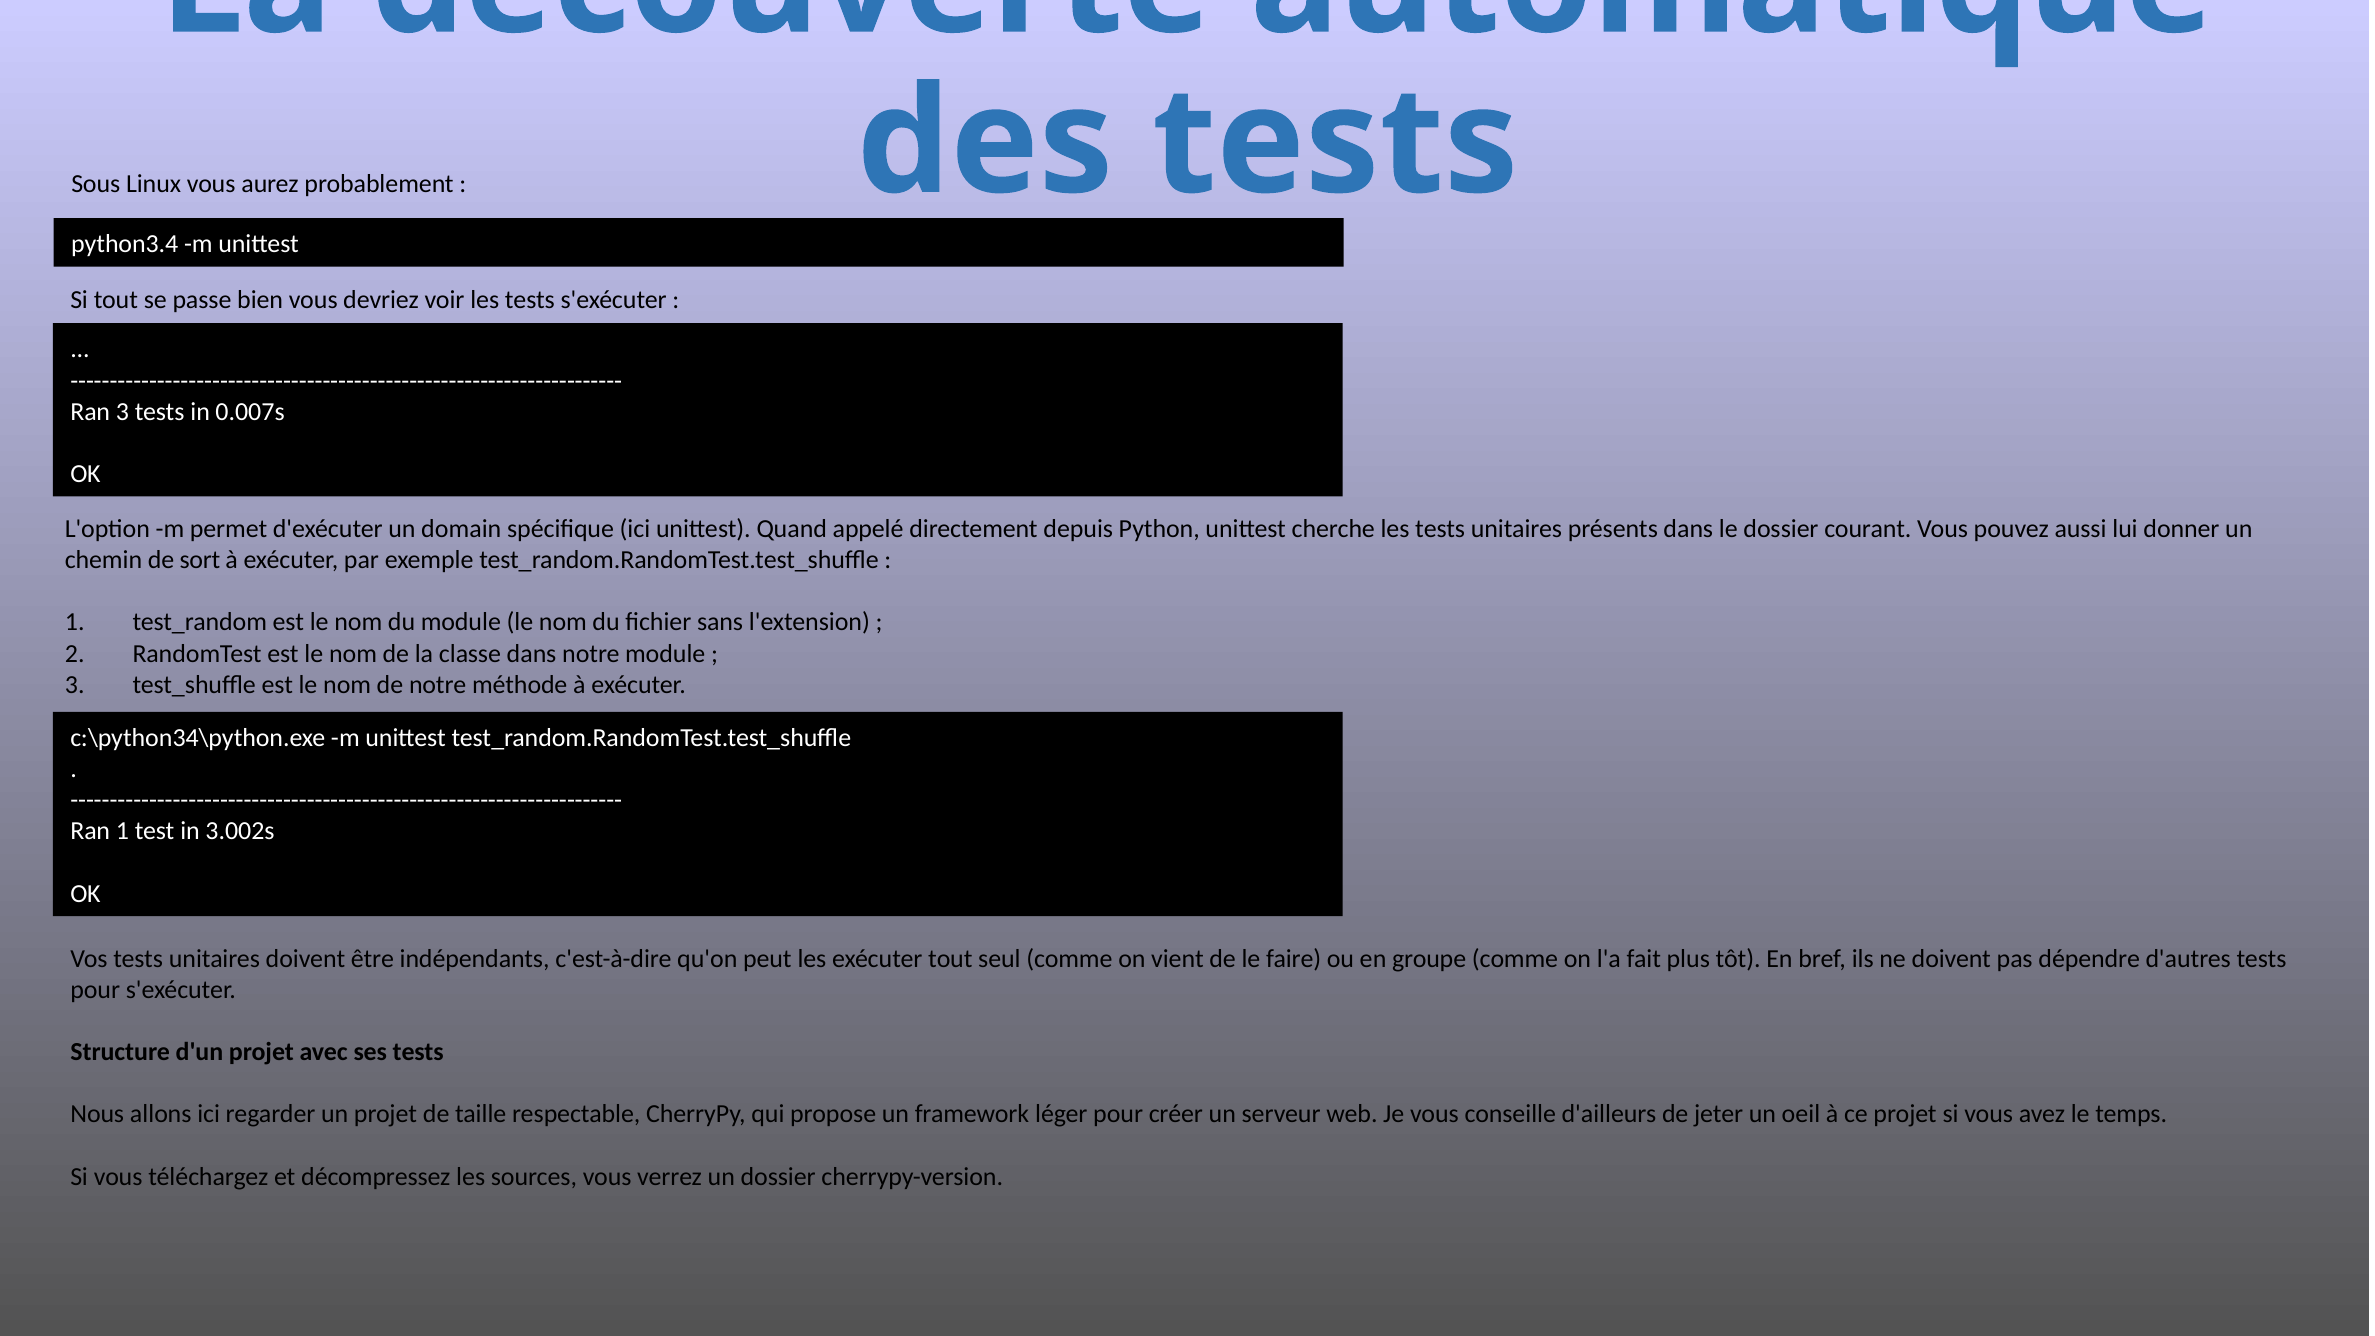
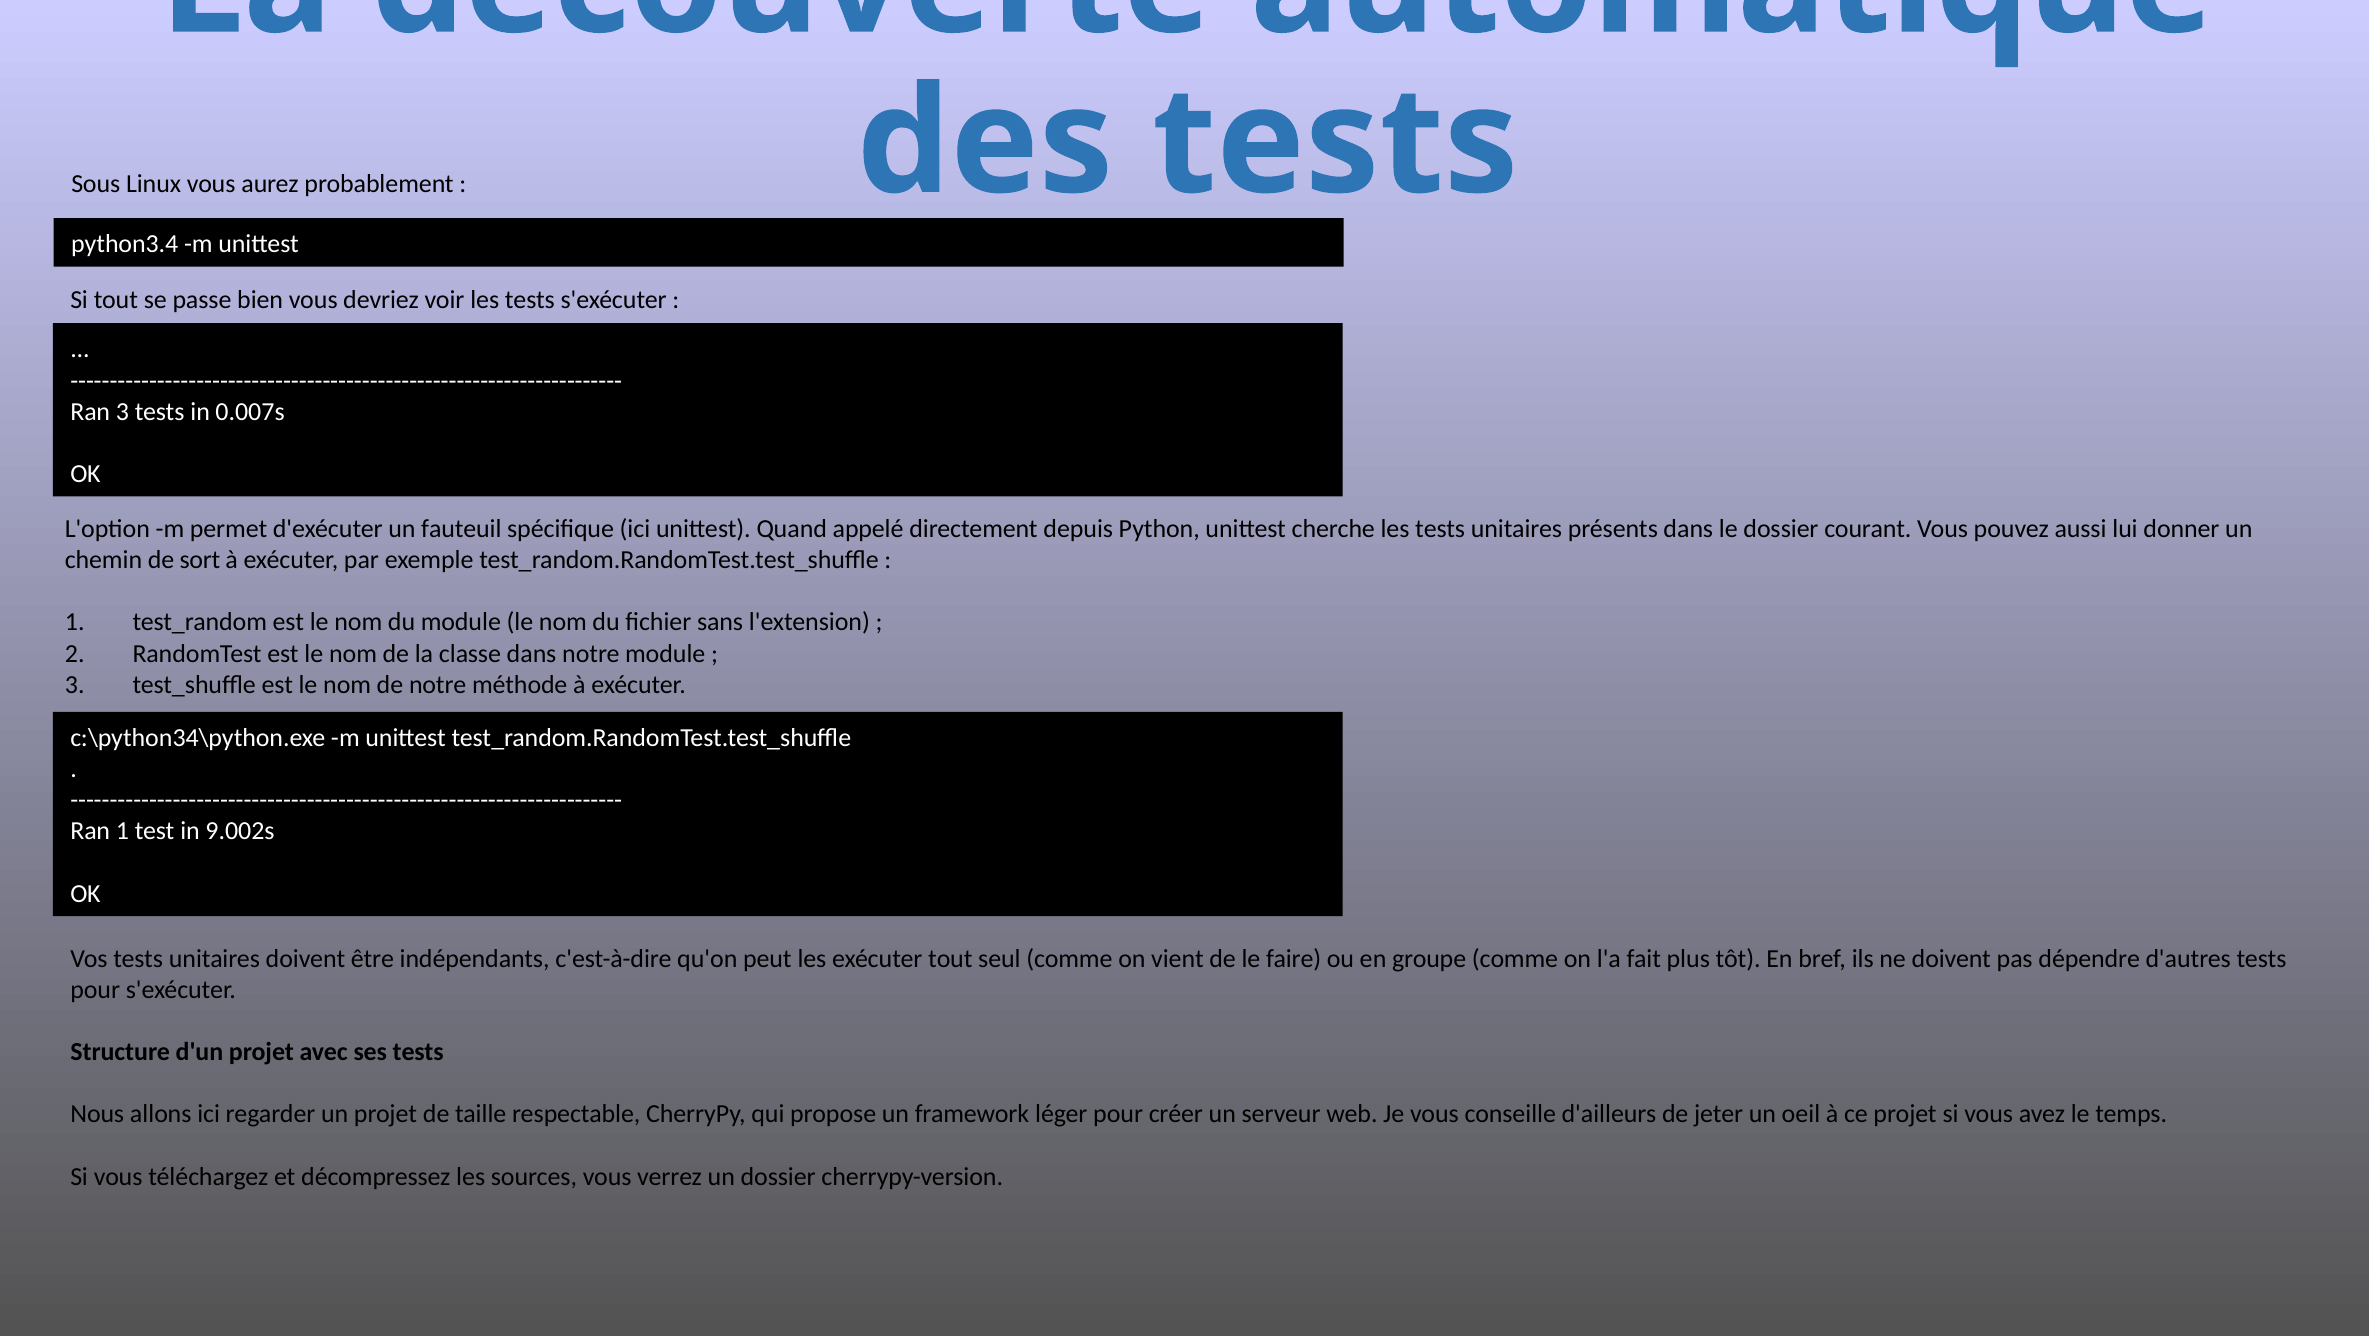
domain: domain -> fauteuil
3.002s: 3.002s -> 9.002s
